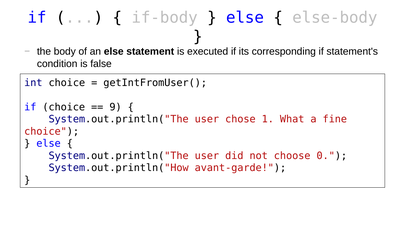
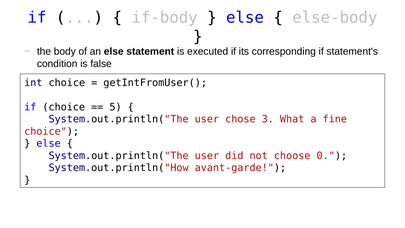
9: 9 -> 5
1: 1 -> 3
